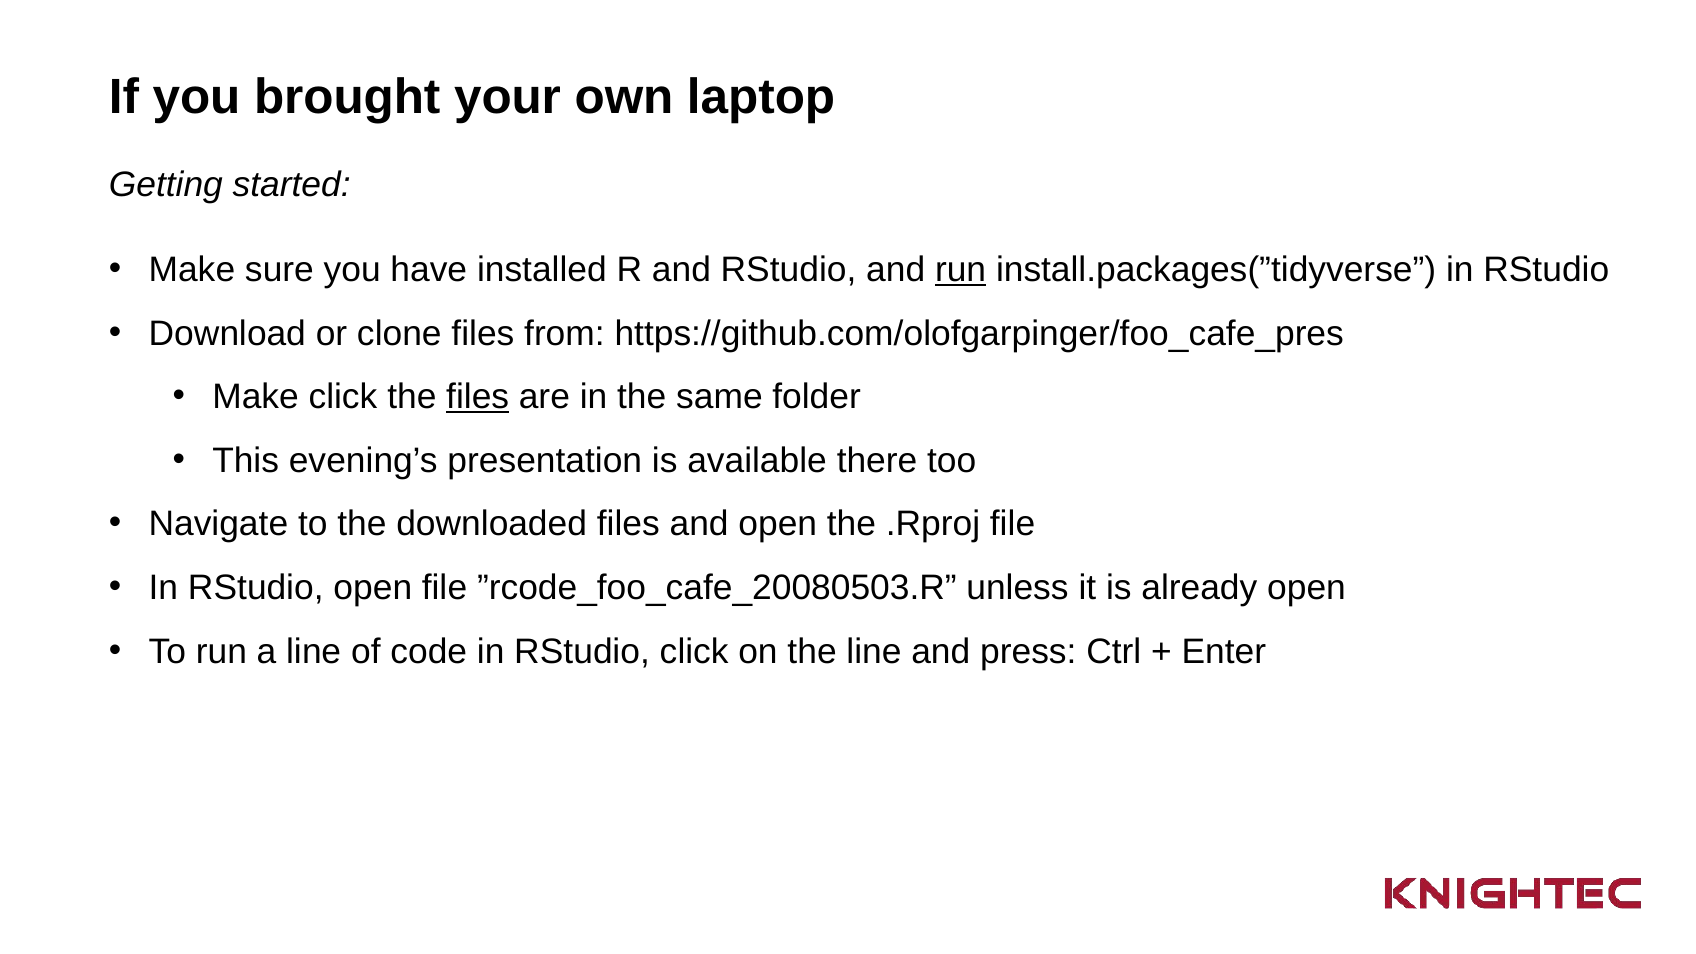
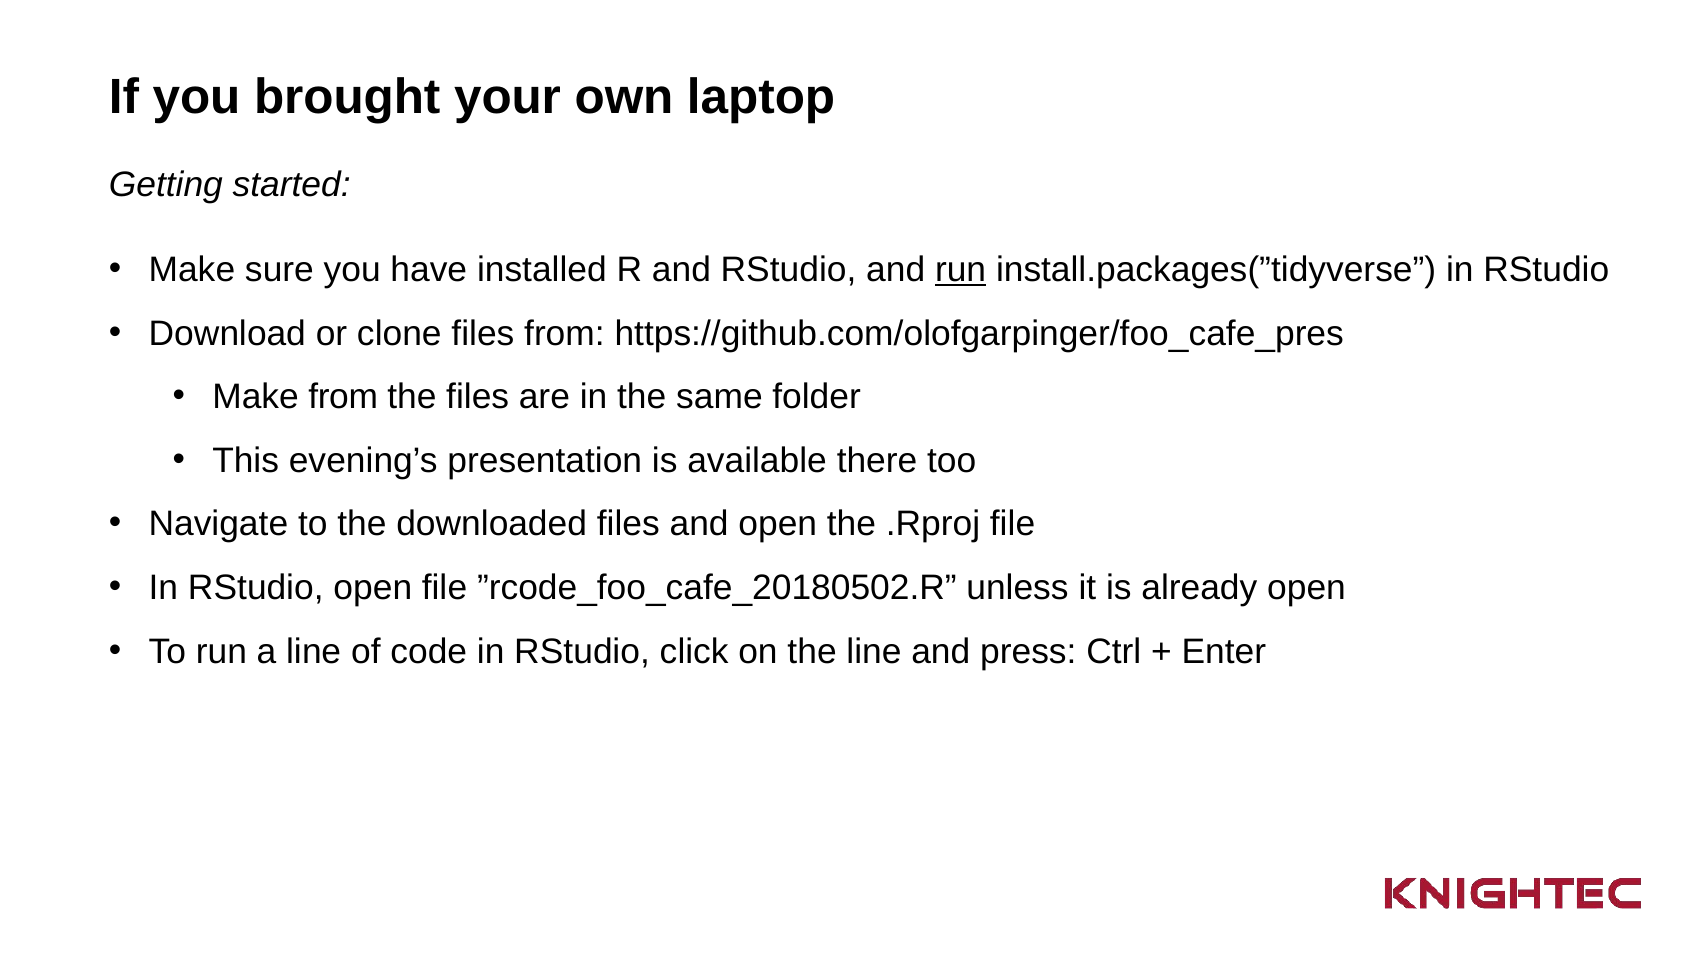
Make click: click -> from
files at (478, 397) underline: present -> none
”rcode_foo_cafe_20080503.R: ”rcode_foo_cafe_20080503.R -> ”rcode_foo_cafe_20180502.R
